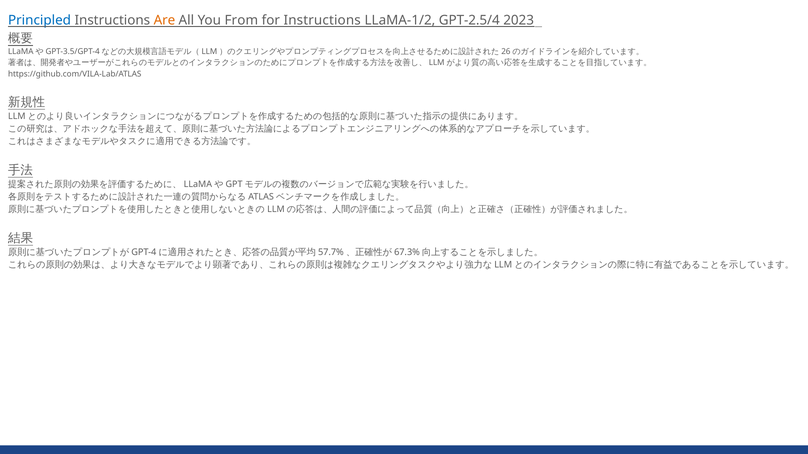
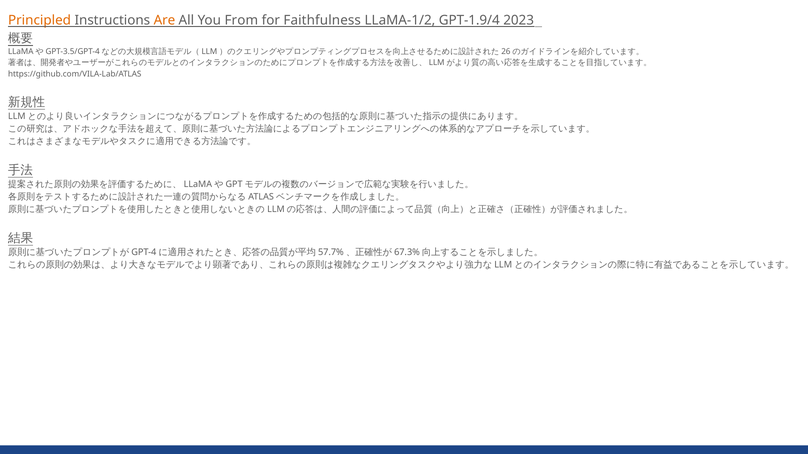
Principled colour: blue -> orange
for Instructions: Instructions -> Faithfulness
GPT-2.5/4: GPT-2.5/4 -> GPT-1.9/4
